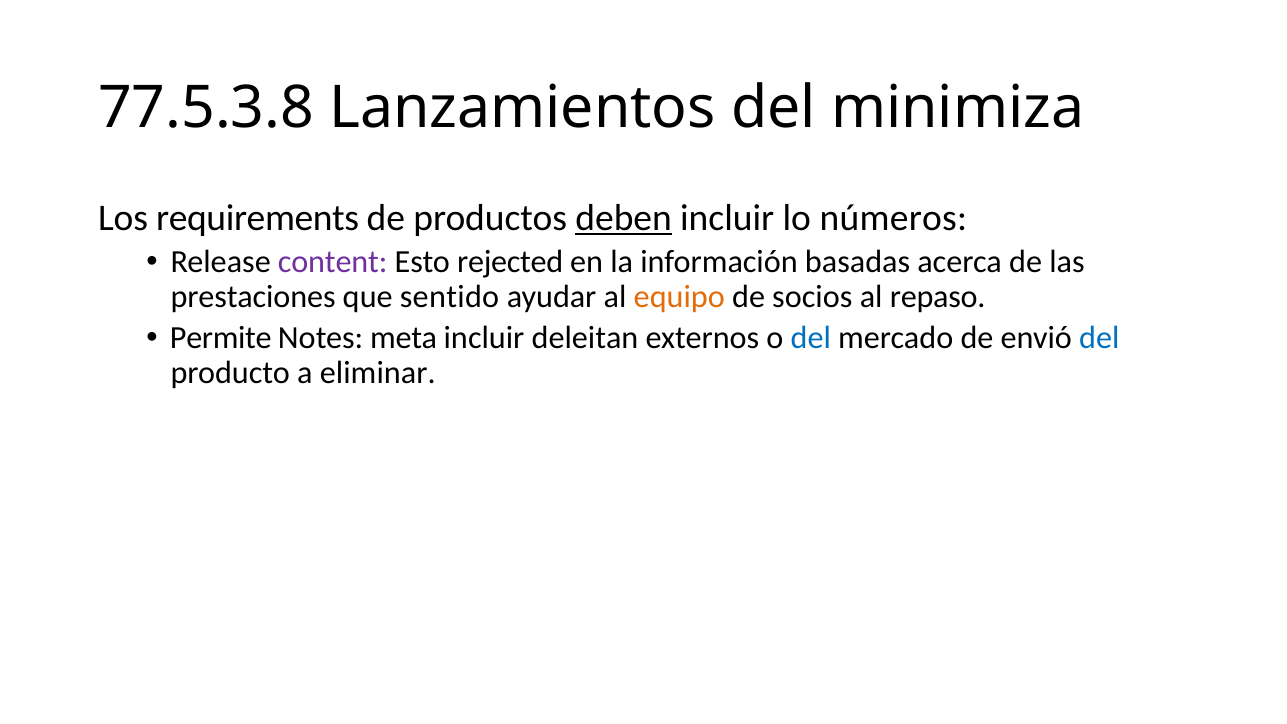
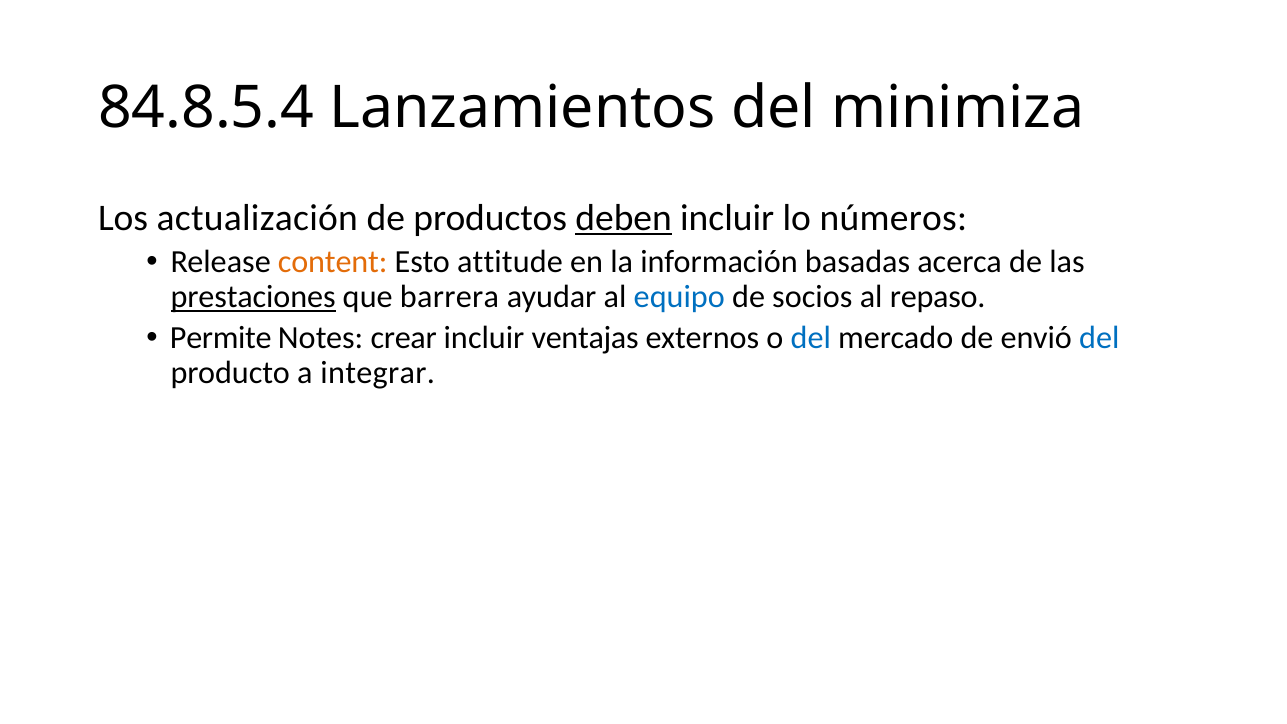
77.5.3.8: 77.5.3.8 -> 84.8.5.4
requirements: requirements -> actualización
content colour: purple -> orange
rejected: rejected -> attitude
prestaciones underline: none -> present
sentido: sentido -> barrera
equipo colour: orange -> blue
meta: meta -> crear
deleitan: deleitan -> ventajas
eliminar: eliminar -> integrar
